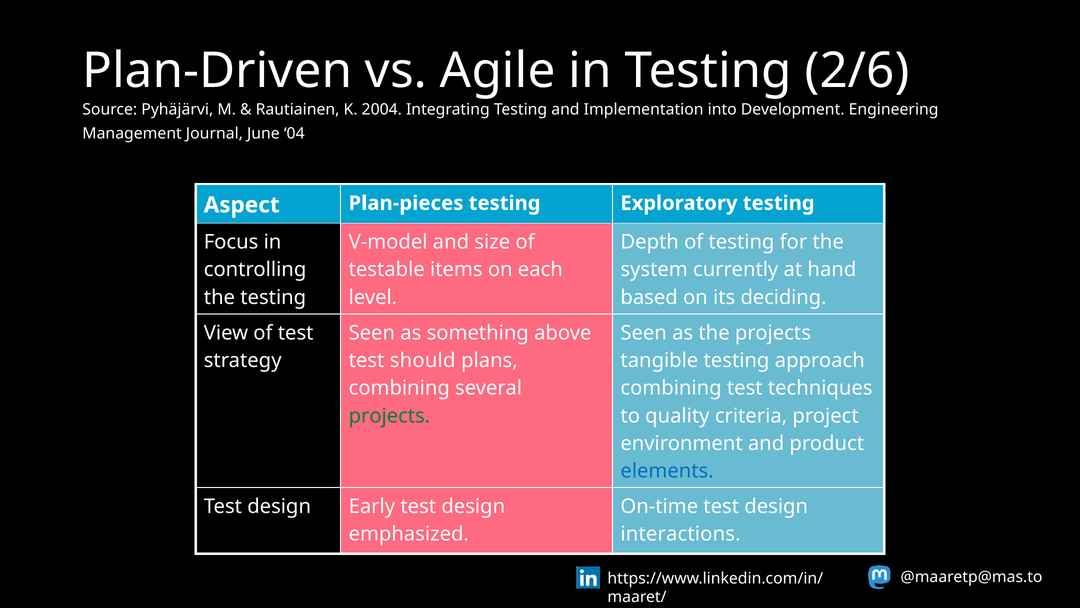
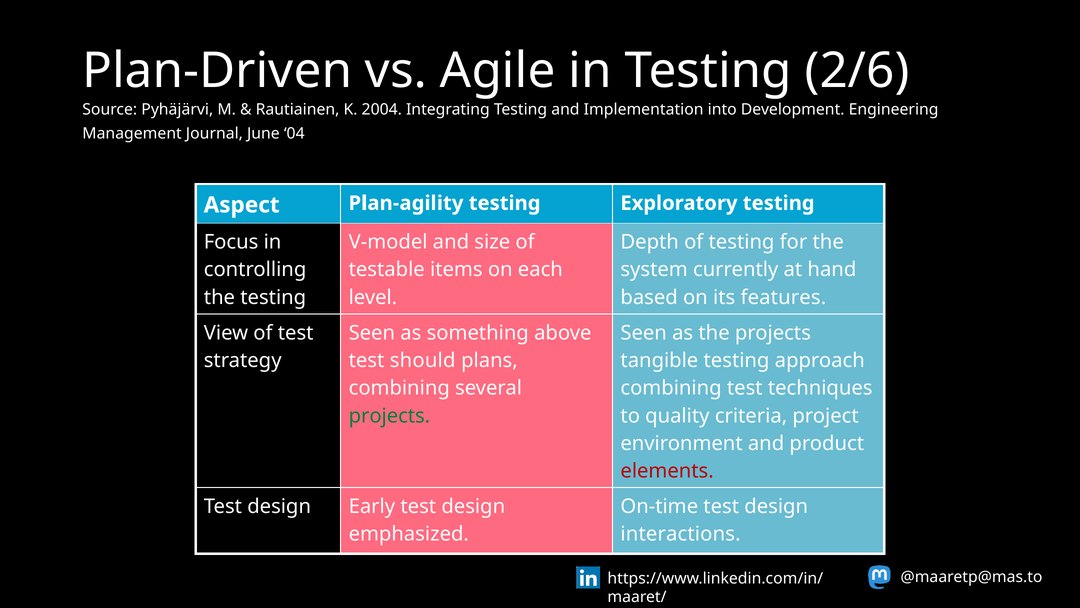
Plan-pieces: Plan-pieces -> Plan-agility
deciding: deciding -> features
elements colour: blue -> red
